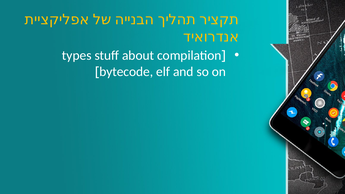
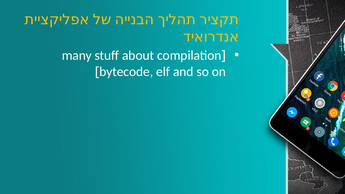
types: types -> many
